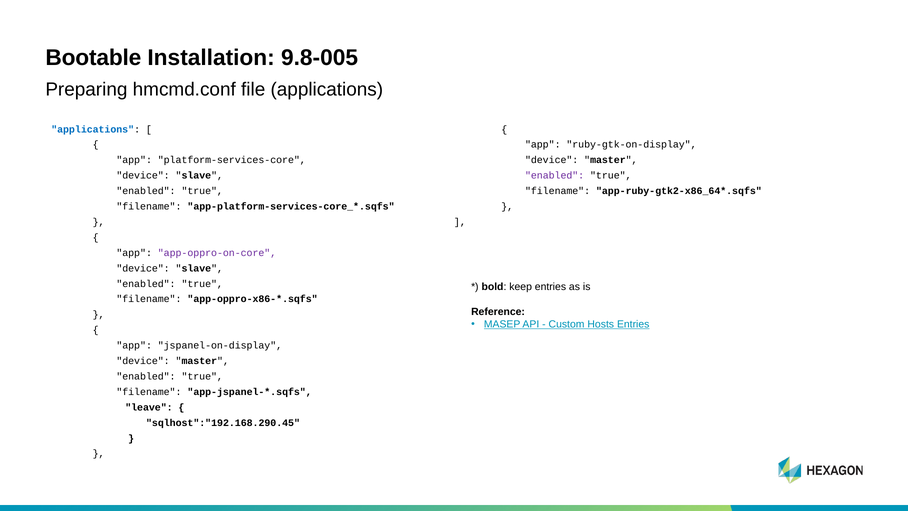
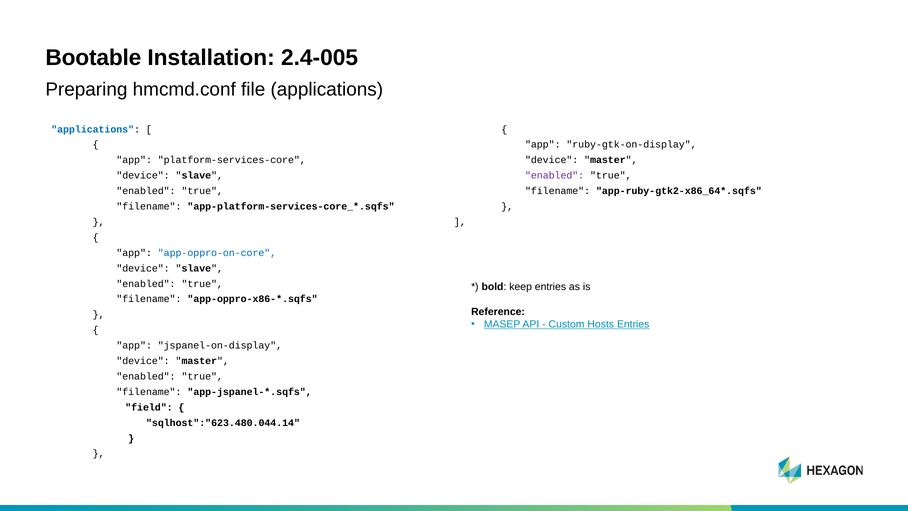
9.8-005: 9.8-005 -> 2.4-005
app-oppro-on-core colour: purple -> blue
leave: leave -> field
sqlhost":"192.168.290.45: sqlhost":"192.168.290.45 -> sqlhost":"623.480.044.14
